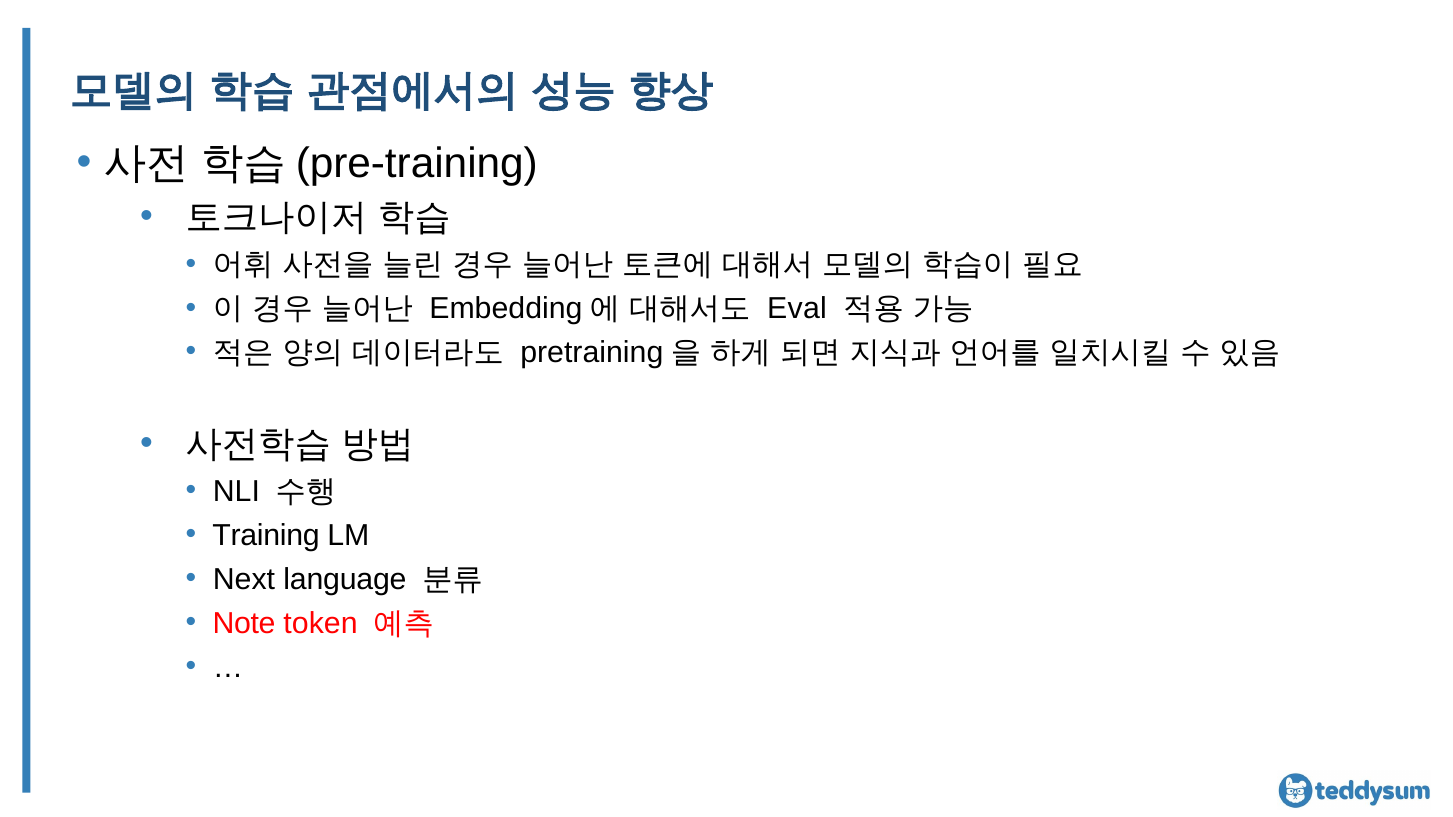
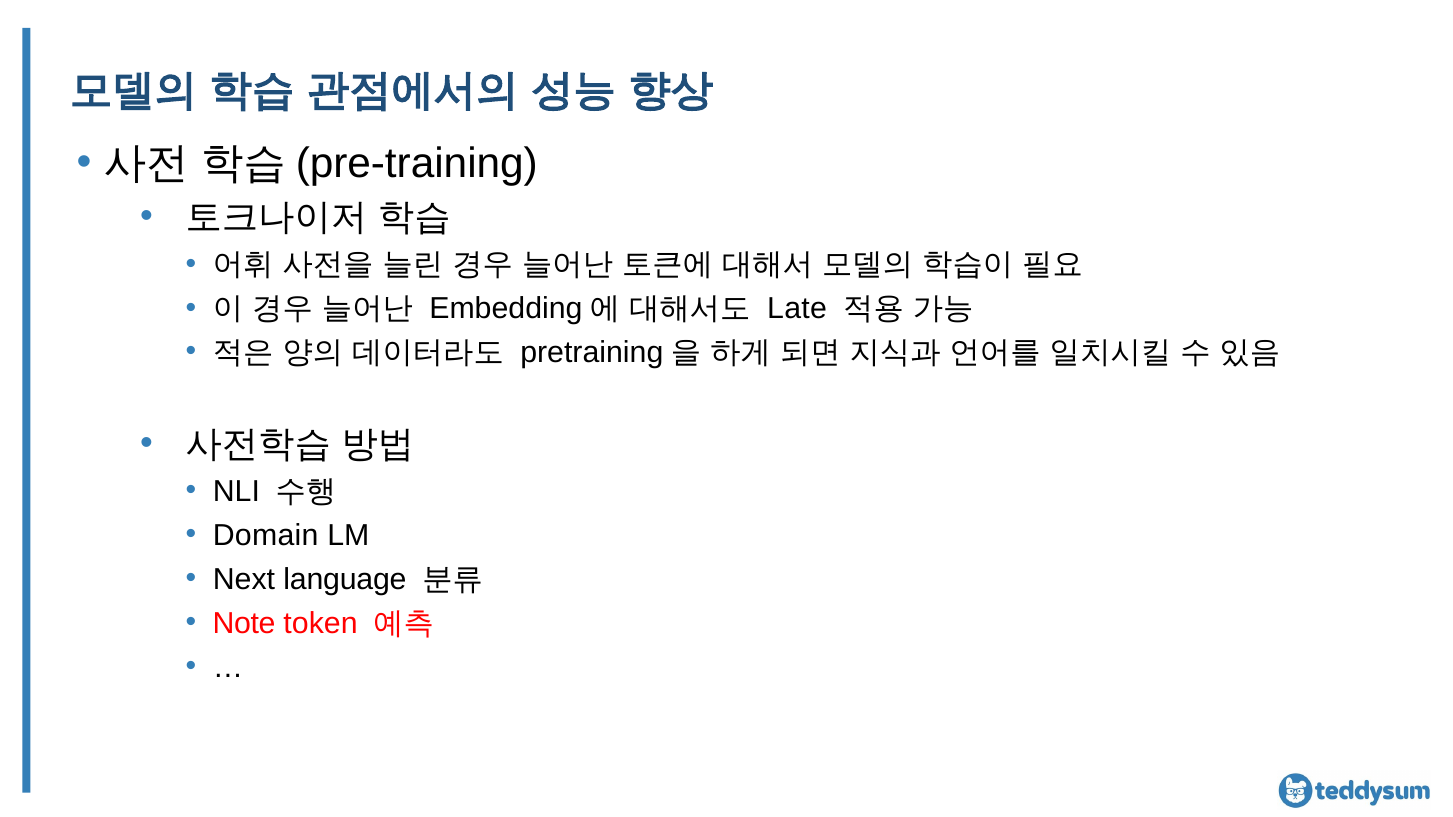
Eval: Eval -> Late
Training: Training -> Domain
